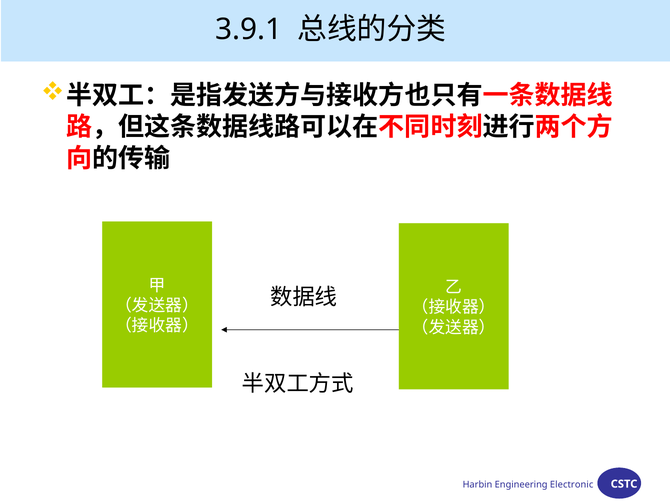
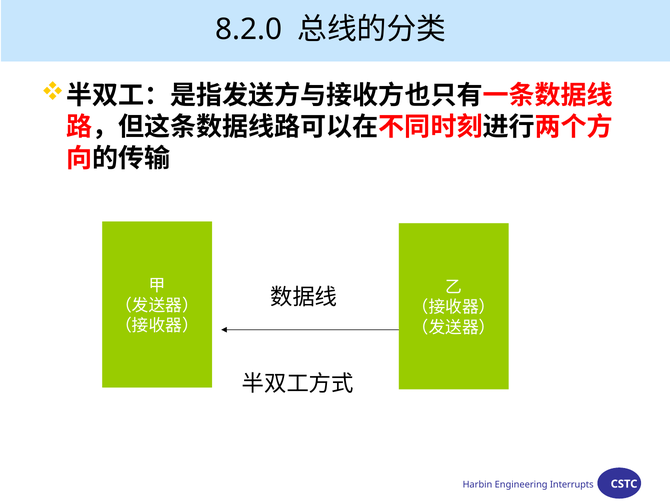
3.9.1: 3.9.1 -> 8.2.0
Electronic: Electronic -> Interrupts
